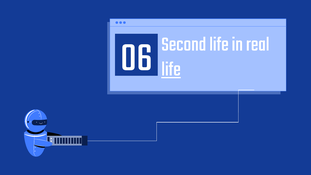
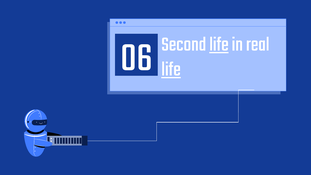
life at (219, 44) underline: none -> present
